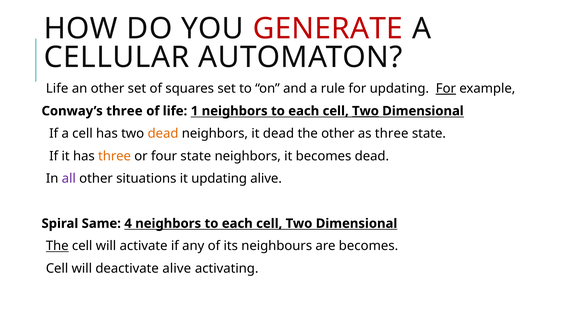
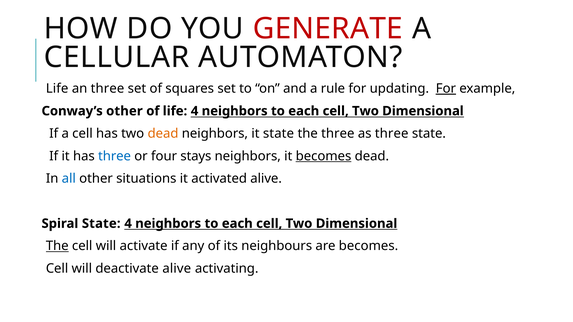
an other: other -> three
Conway’s three: three -> other
life 1: 1 -> 4
Two at (365, 111) underline: present -> none
it dead: dead -> state
the other: other -> three
three at (115, 156) colour: orange -> blue
four state: state -> stays
becomes at (324, 156) underline: none -> present
all colour: purple -> blue
it updating: updating -> activated
Spiral Same: Same -> State
